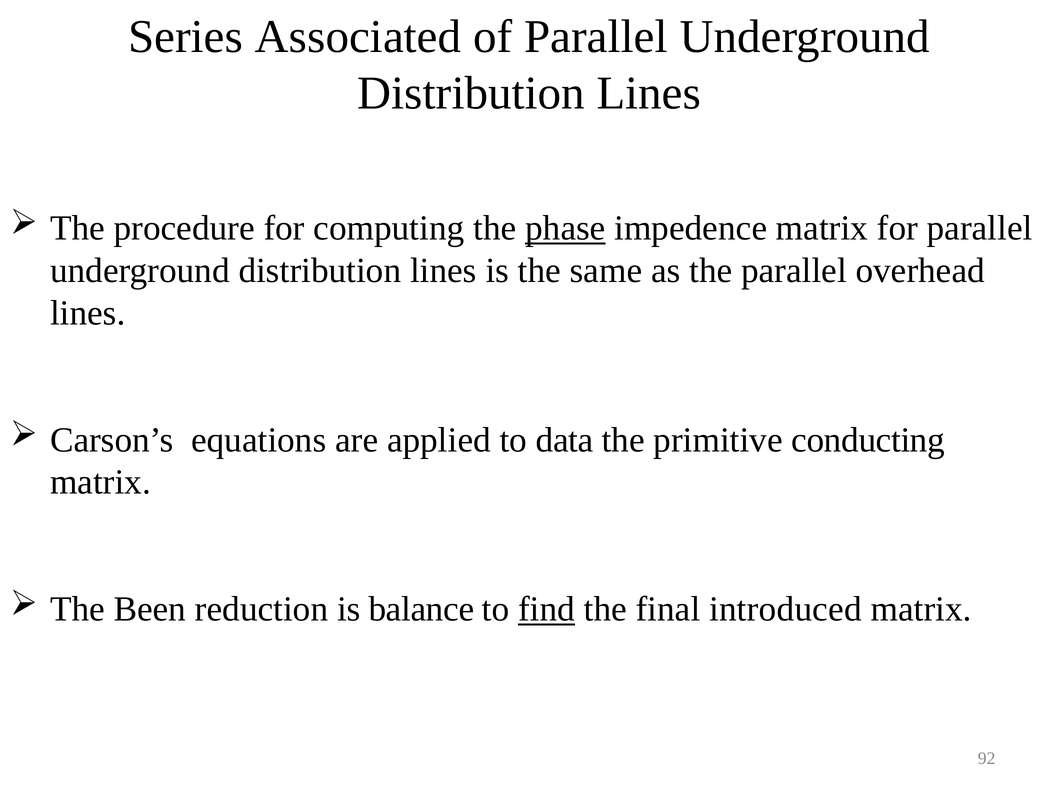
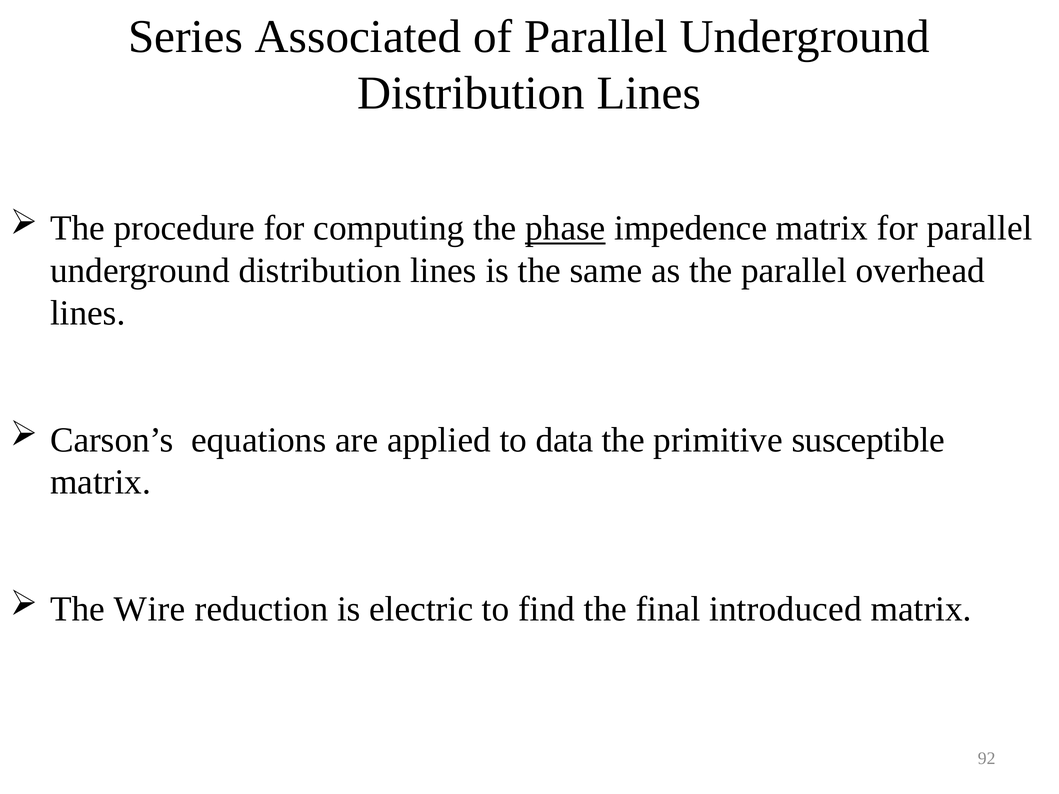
conducting: conducting -> susceptible
Been: Been -> Wire
balance: balance -> electric
find underline: present -> none
